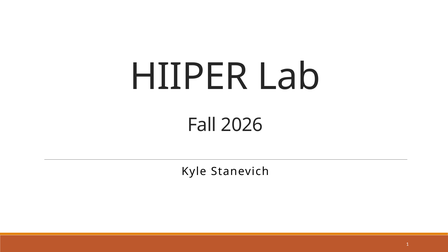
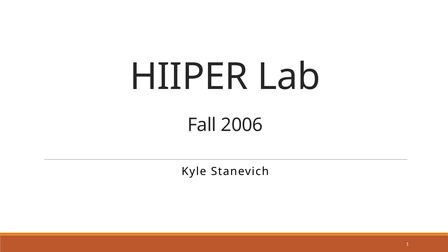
2026: 2026 -> 2006
